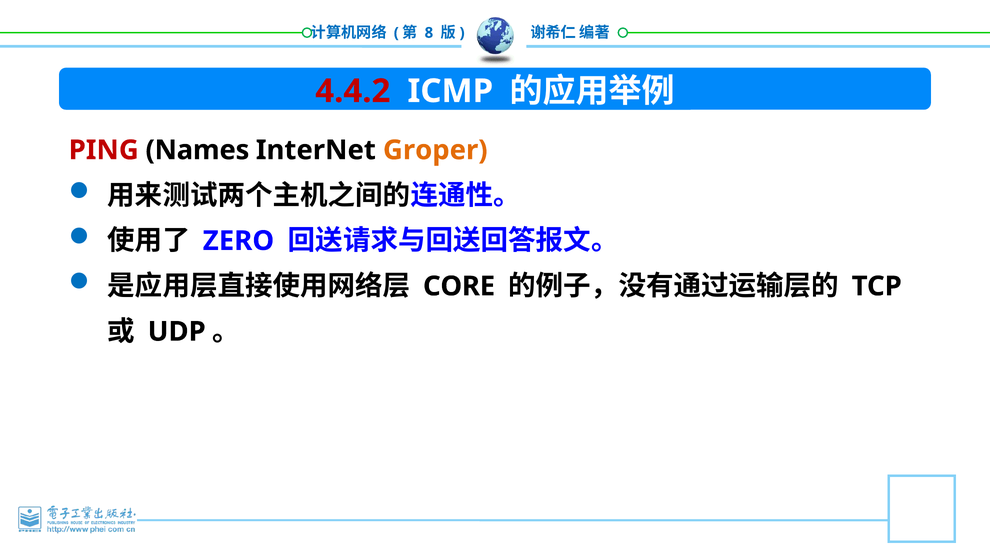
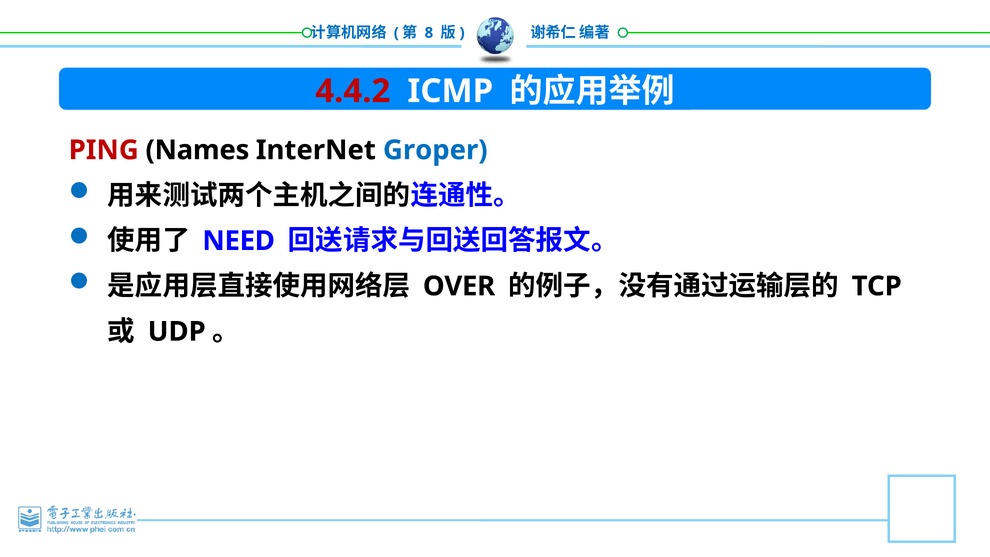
Groper colour: orange -> blue
ZERO: ZERO -> NEED
CORE: CORE -> OVER
